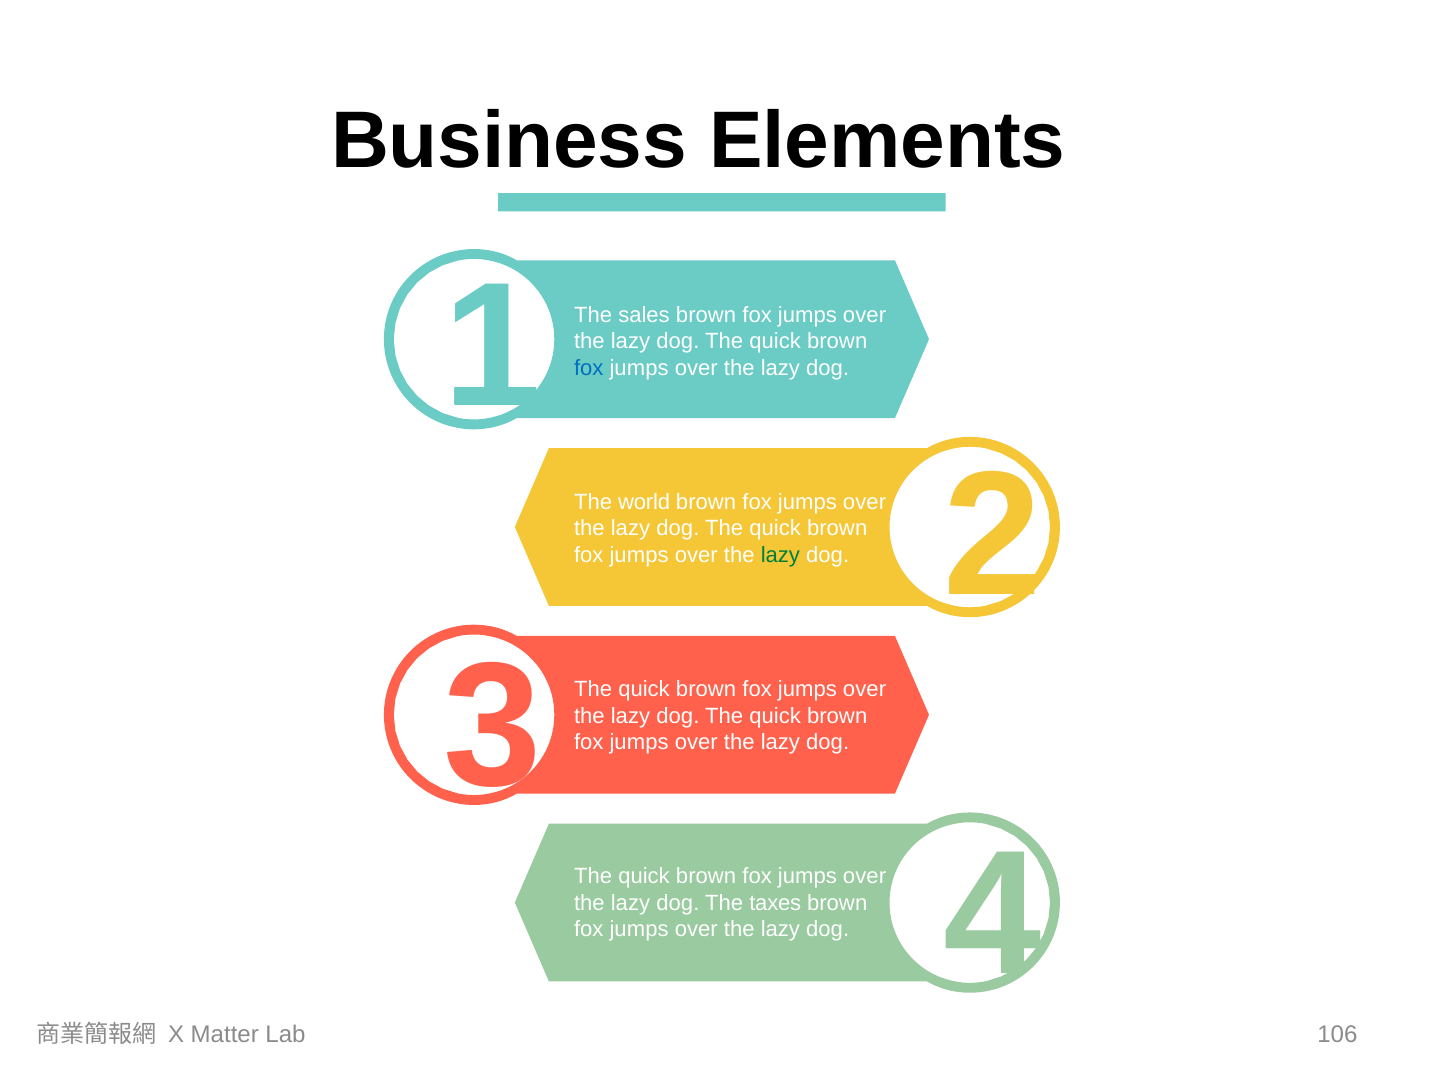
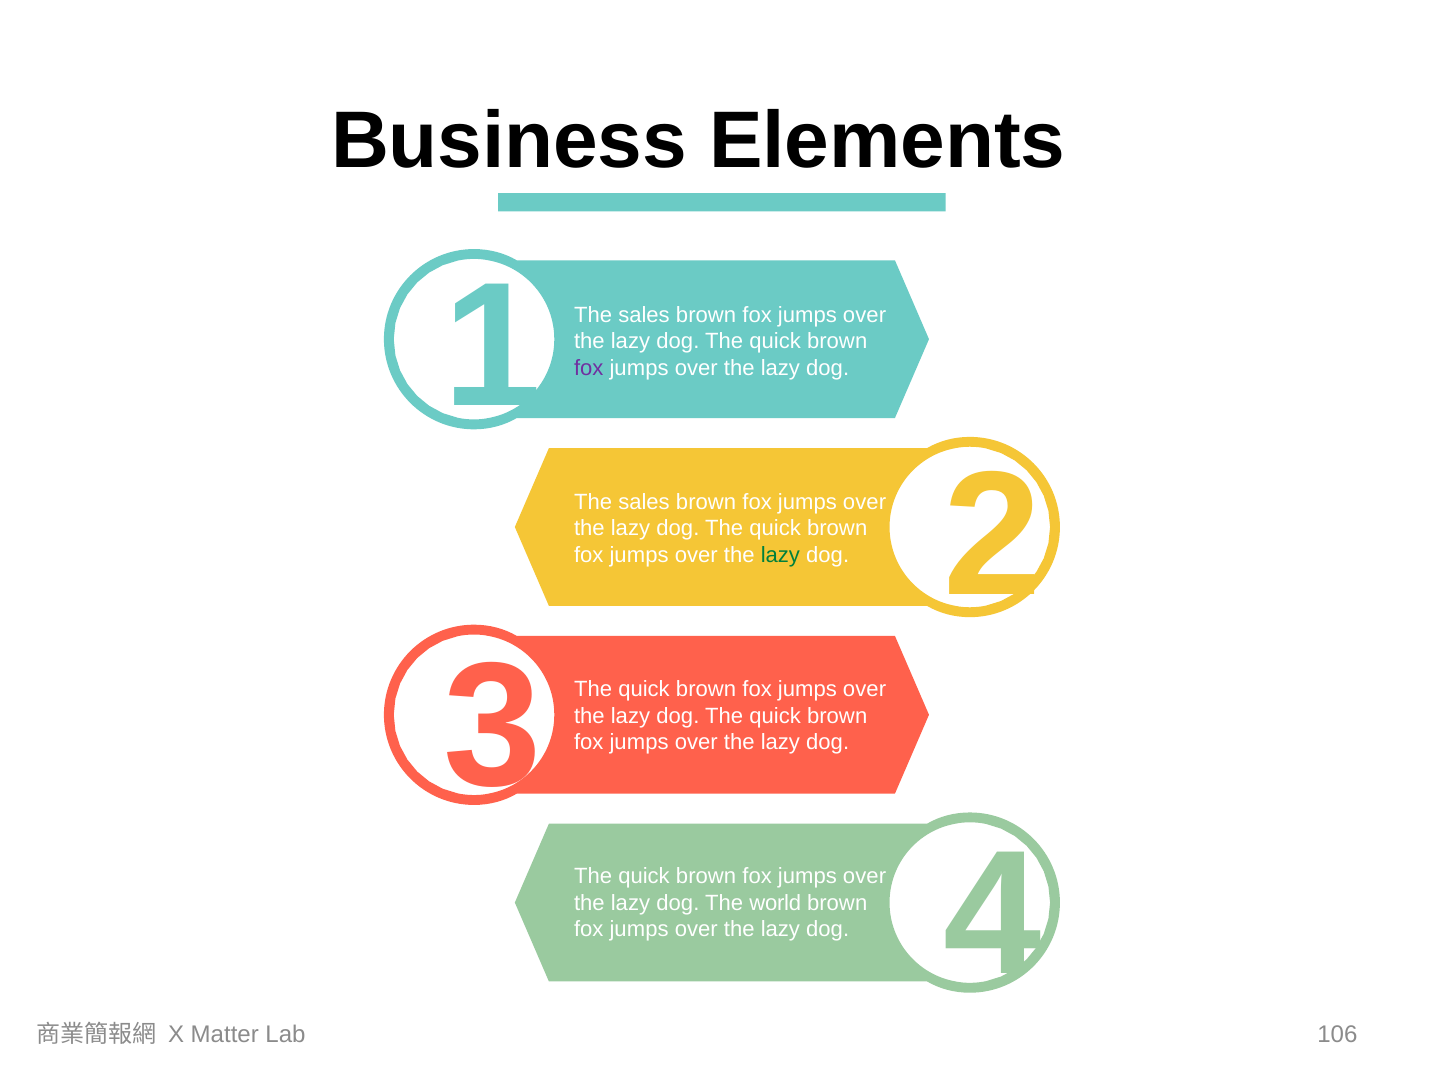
fox at (589, 368) colour: blue -> purple
world at (644, 502): world -> sales
taxes: taxes -> world
